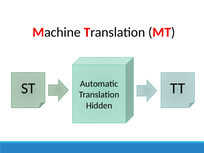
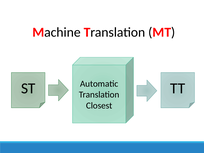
Hidden: Hidden -> Closest
